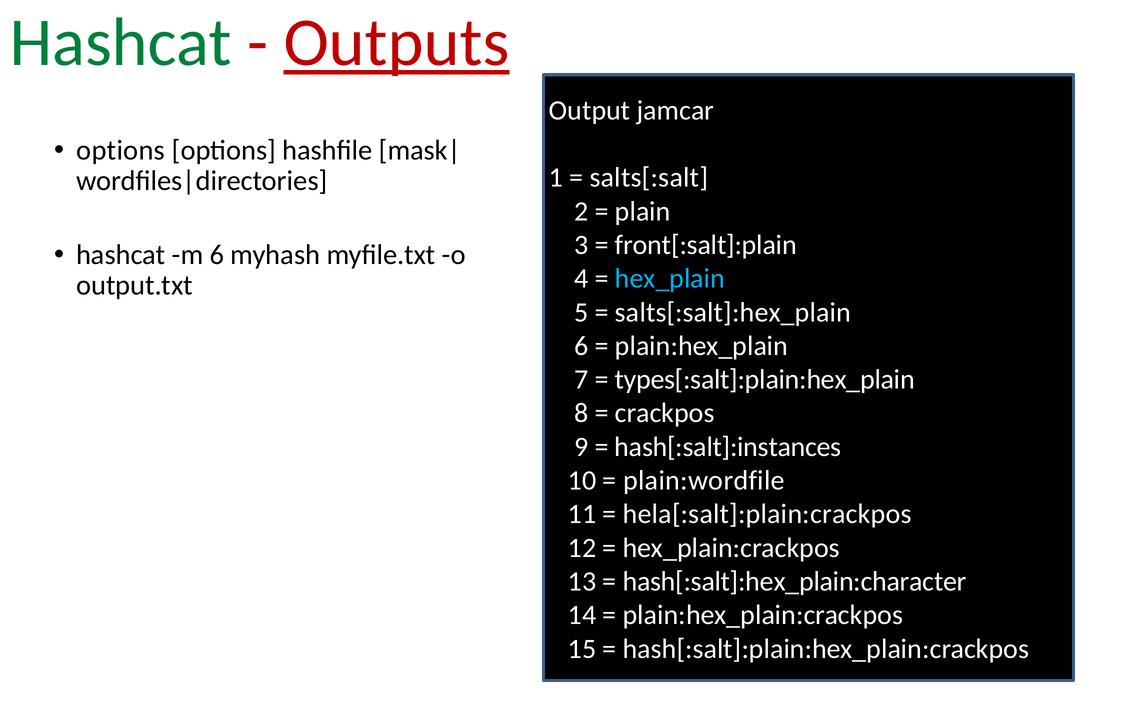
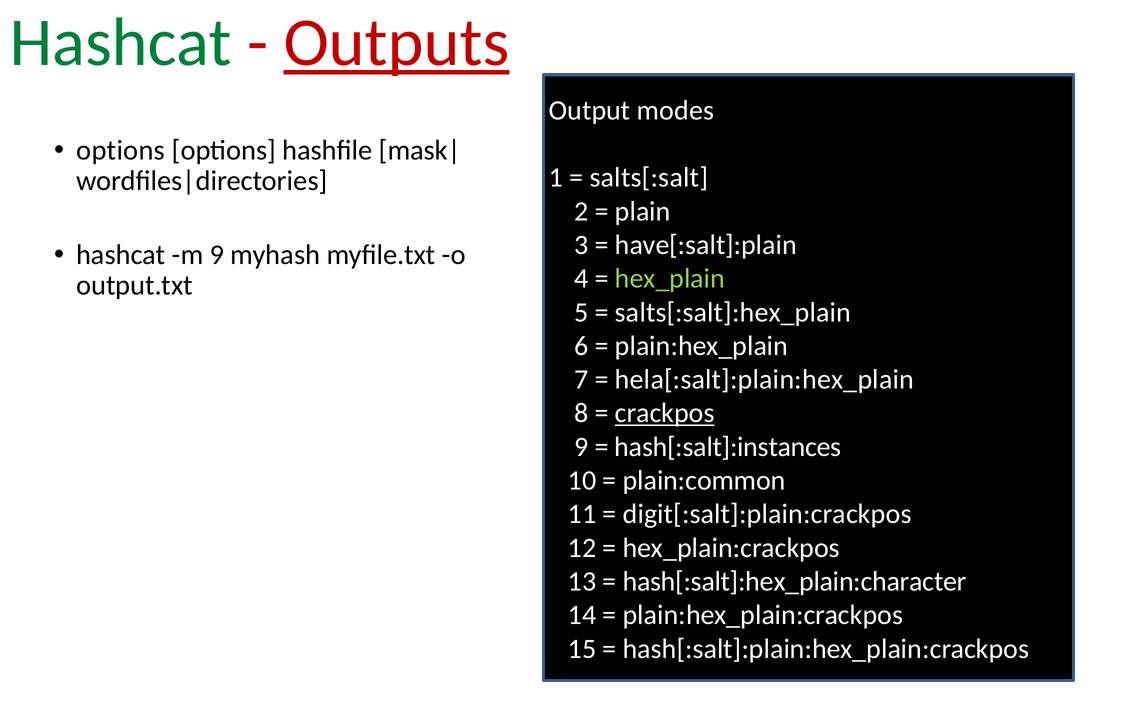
jamcar: jamcar -> modes
front[:salt]:plain: front[:salt]:plain -> have[:salt]:plain
m 6: 6 -> 9
hex_plain colour: light blue -> light green
types[:salt]:plain:hex_plain: types[:salt]:plain:hex_plain -> hela[:salt]:plain:hex_plain
crackpos underline: none -> present
plain:wordfile: plain:wordfile -> plain:common
hela[:salt]:plain:crackpos: hela[:salt]:plain:crackpos -> digit[:salt]:plain:crackpos
